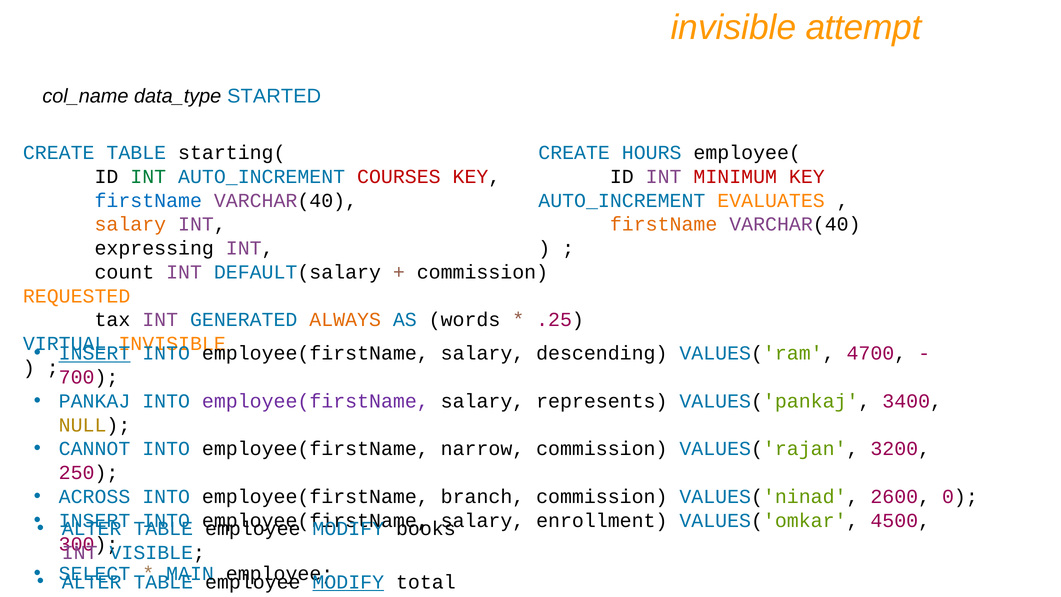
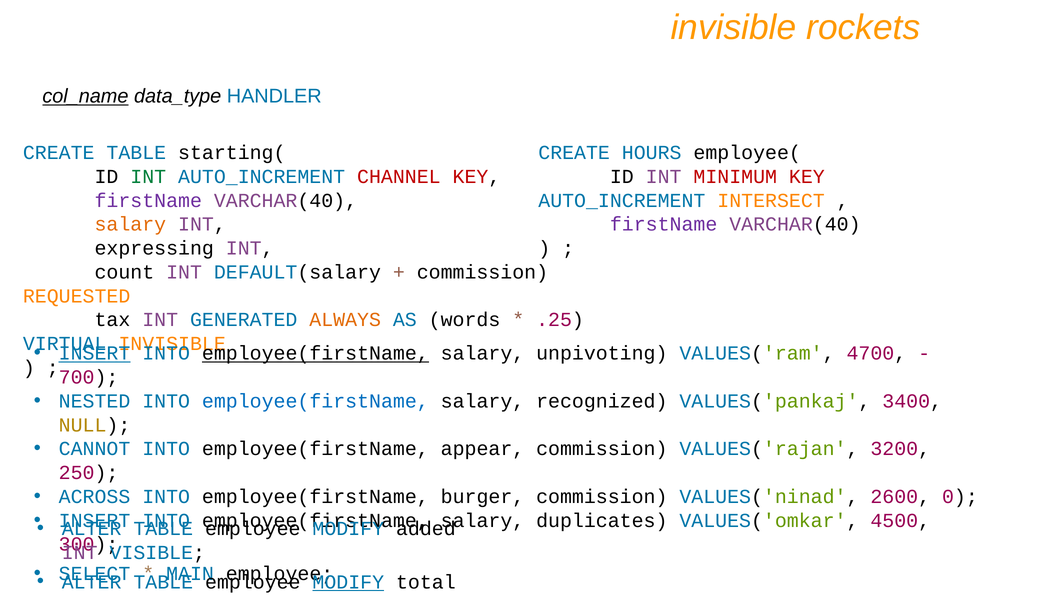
attempt: attempt -> rockets
col_name underline: none -> present
STARTED: STARTED -> HANDLER
COURSES: COURSES -> CHANNEL
firstName at (148, 200) colour: blue -> purple
EVALUATES: EVALUATES -> INTERSECT
firstName at (664, 224) colour: orange -> purple
employee(firstName at (315, 353) underline: none -> present
descending: descending -> unpivoting
PANKAJ: PANKAJ -> NESTED
employee(firstName at (315, 401) colour: purple -> blue
represents: represents -> recognized
narrow: narrow -> appear
branch: branch -> burger
enrollment: enrollment -> duplicates
books: books -> added
